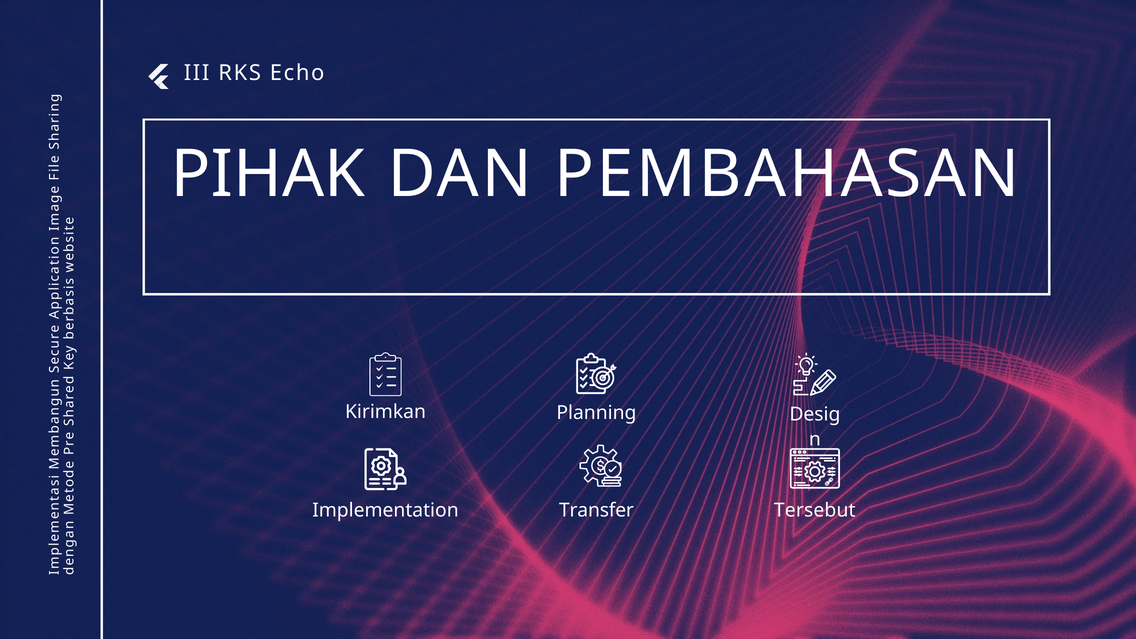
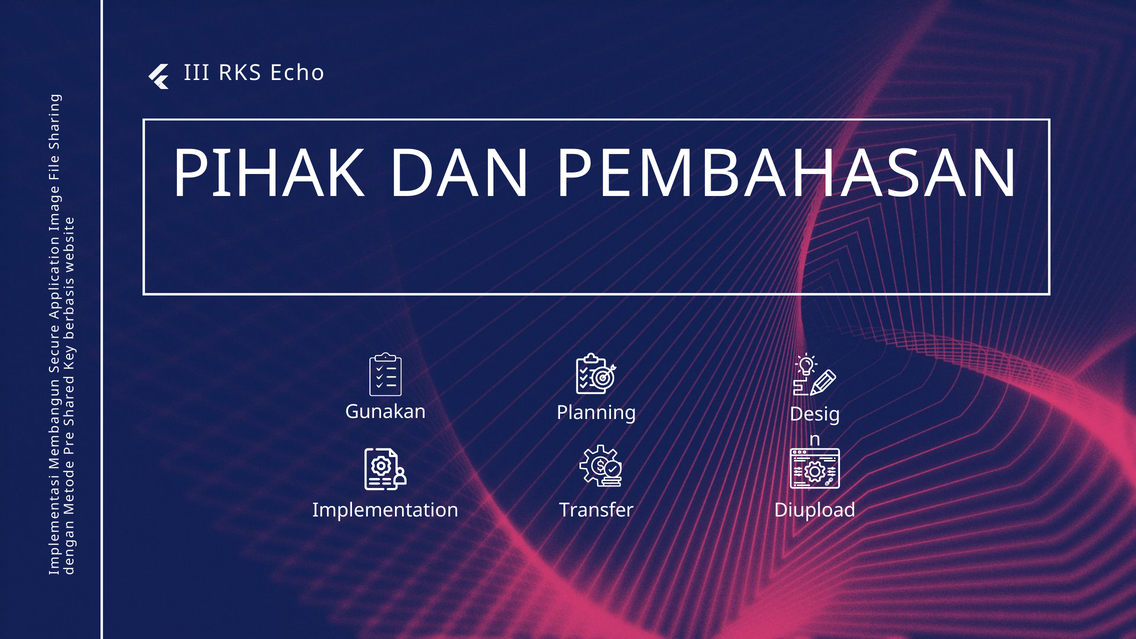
Kirimkan: Kirimkan -> Gunakan
Tersebut: Tersebut -> Diupload
